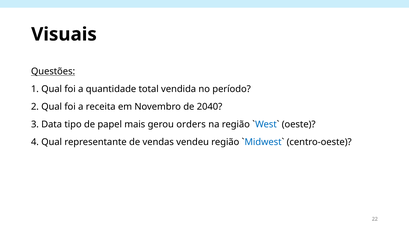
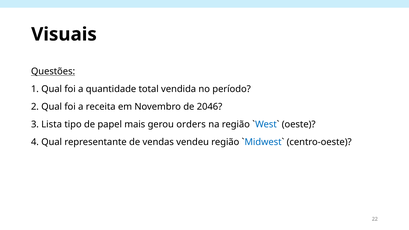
2040: 2040 -> 2046
Data: Data -> Lista
